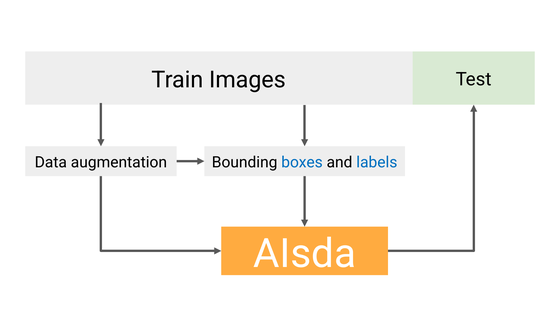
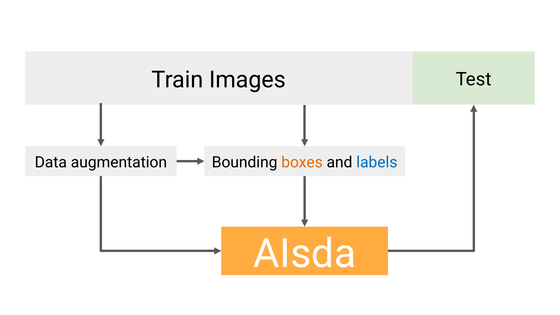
boxes colour: blue -> orange
